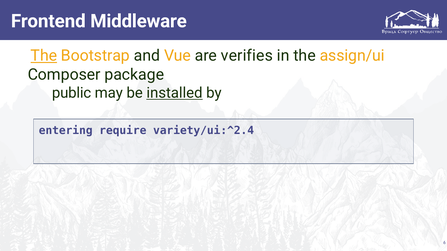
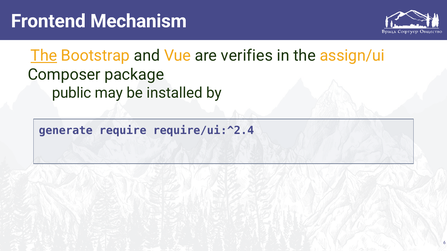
Middleware: Middleware -> Mechanism
installed underline: present -> none
entering: entering -> generate
variety/ui:^2.4: variety/ui:^2.4 -> require/ui:^2.4
